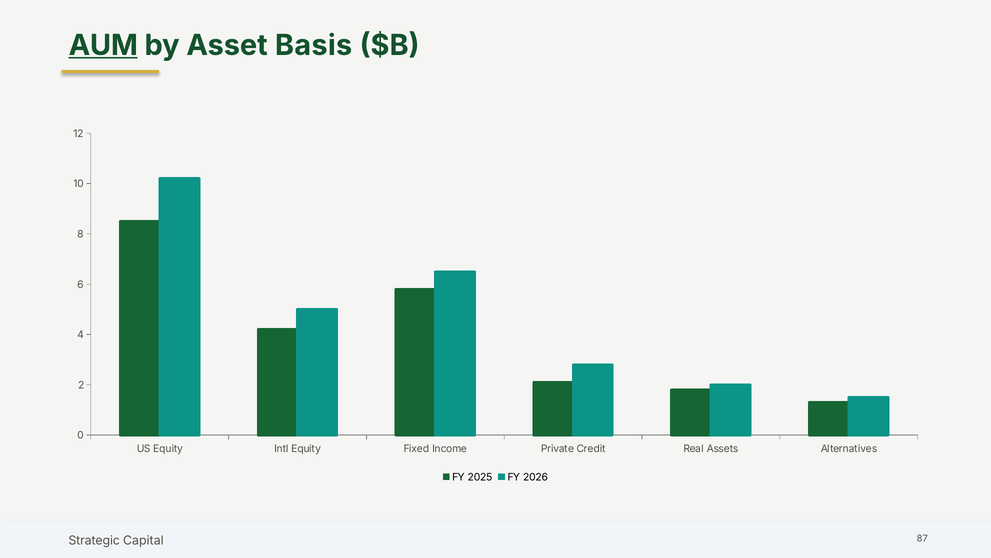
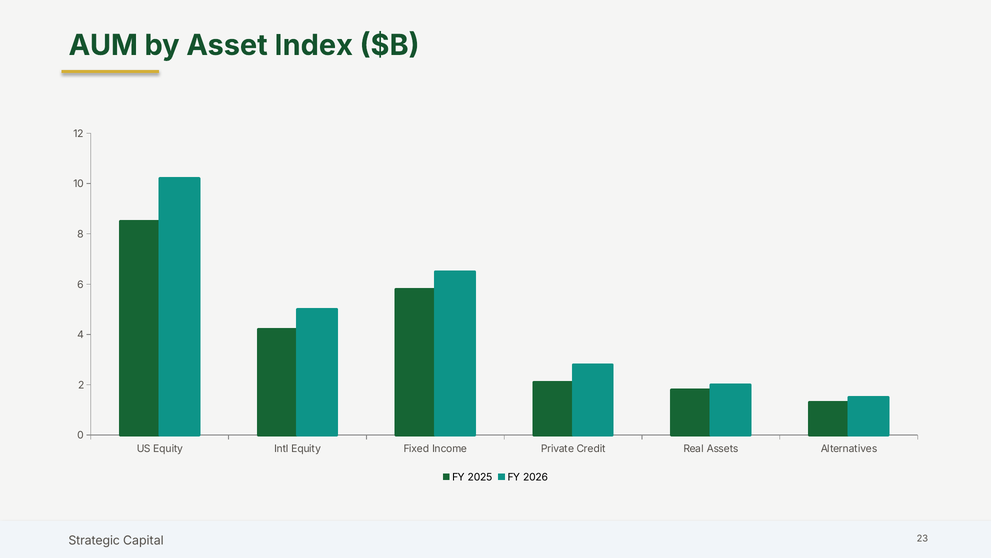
AUM underline: present -> none
Basis: Basis -> Index
87: 87 -> 23
